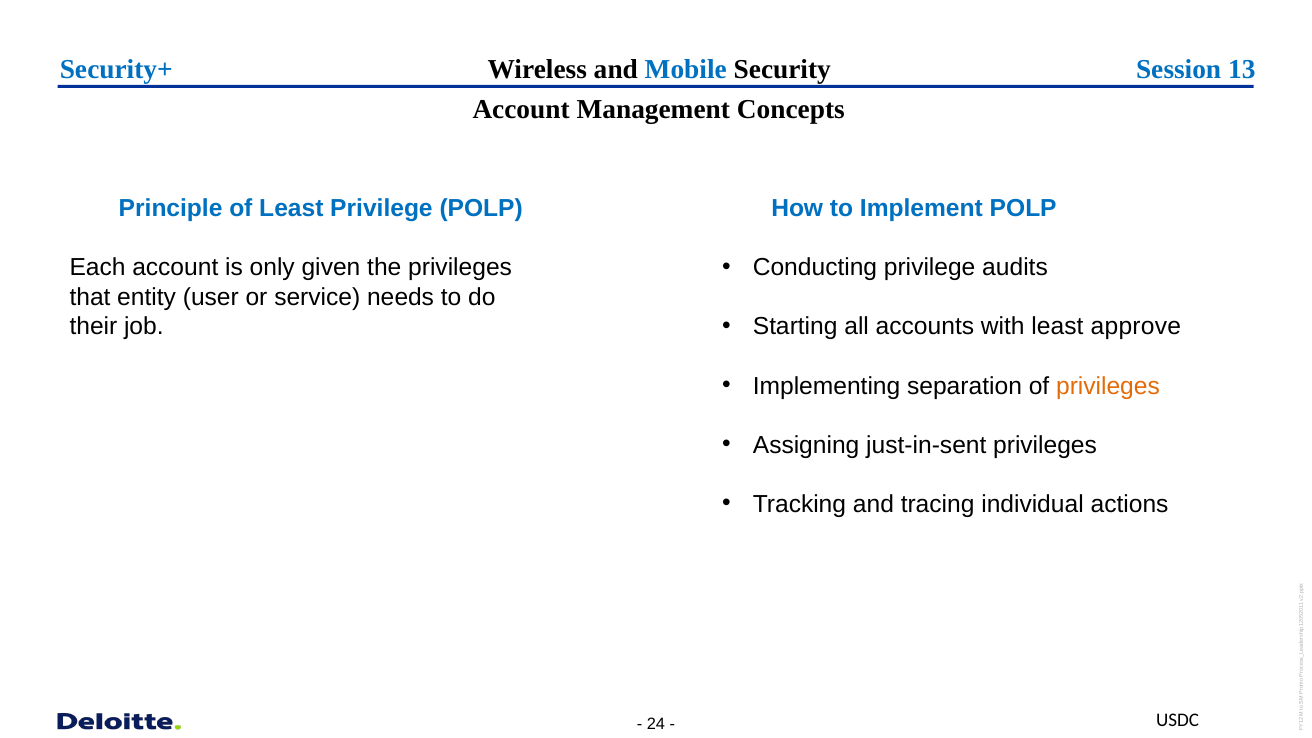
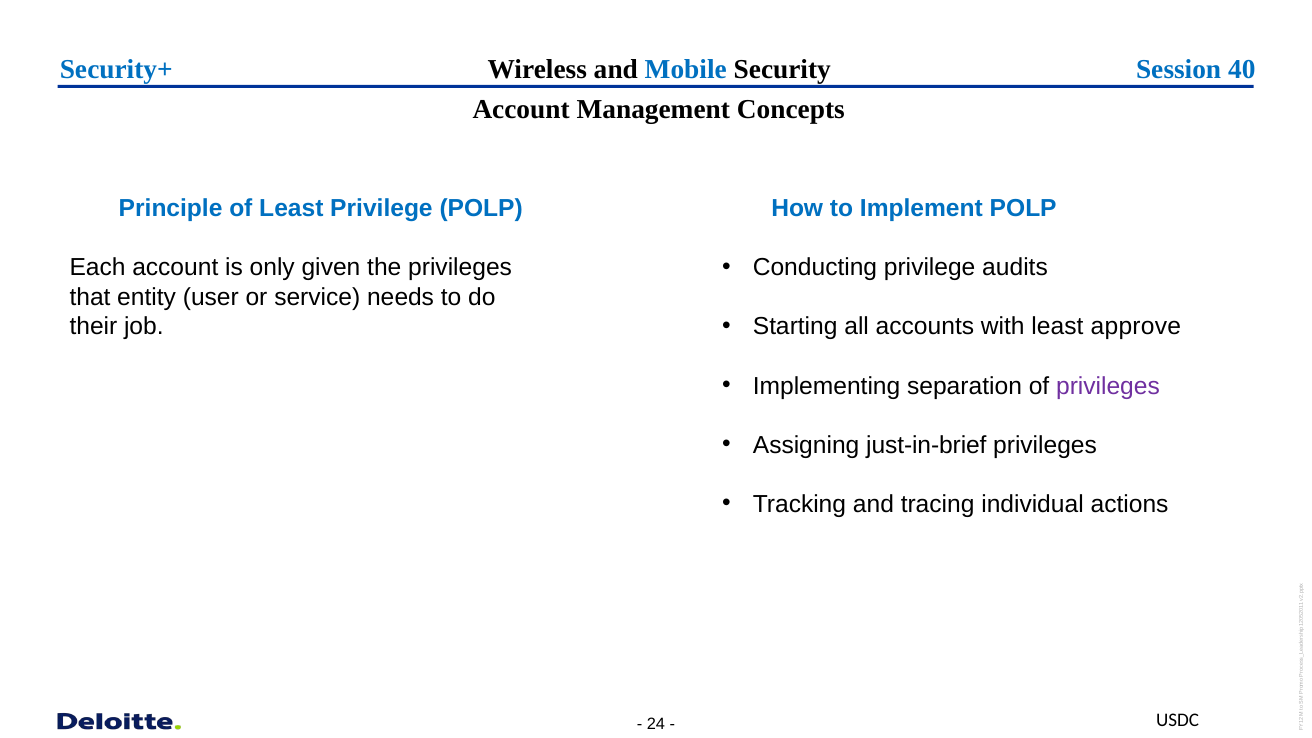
13: 13 -> 40
privileges at (1108, 386) colour: orange -> purple
just-in-sent: just-in-sent -> just-in-brief
